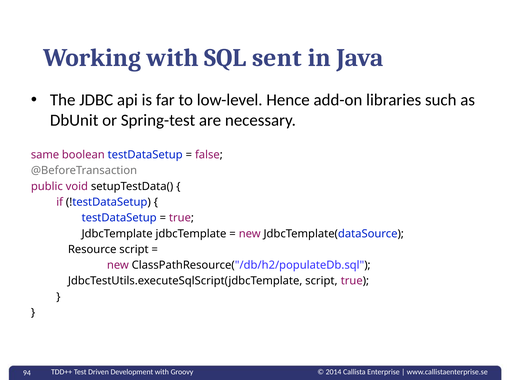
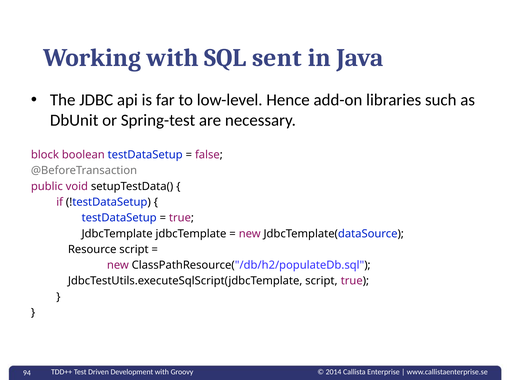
same: same -> block
